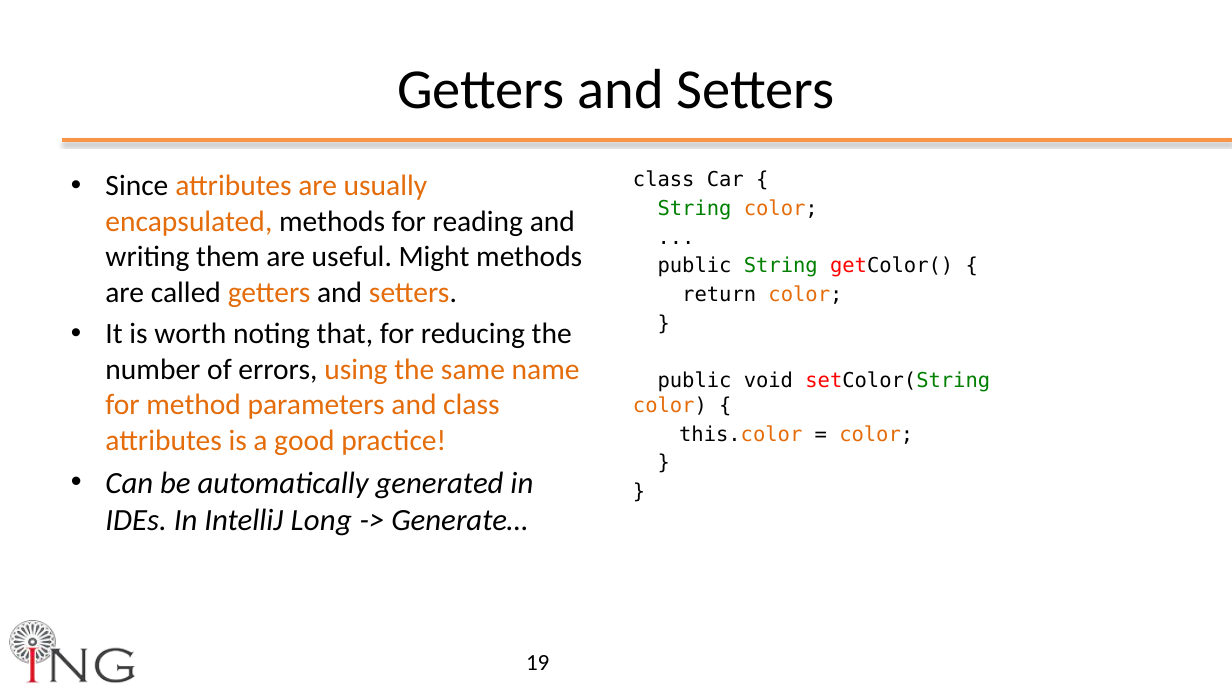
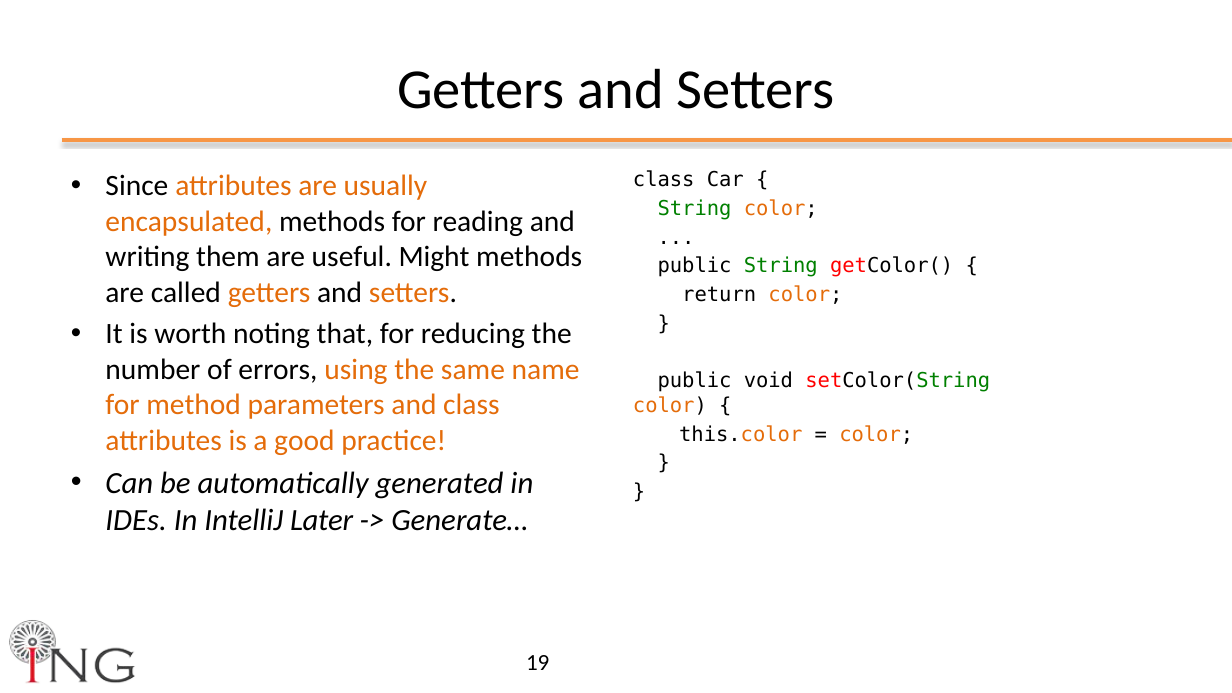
Long: Long -> Later
